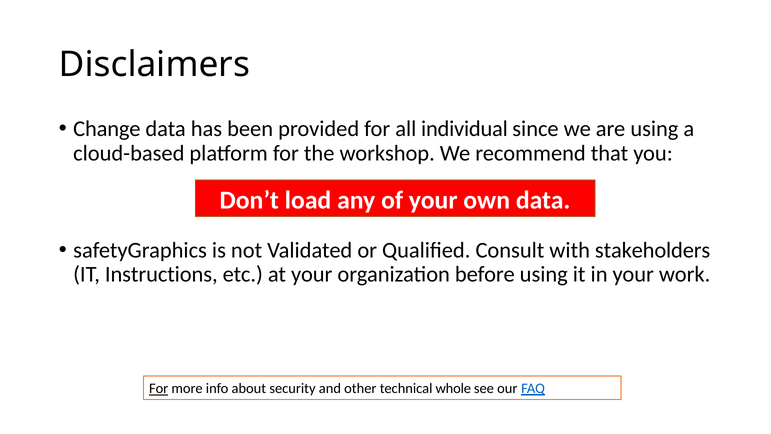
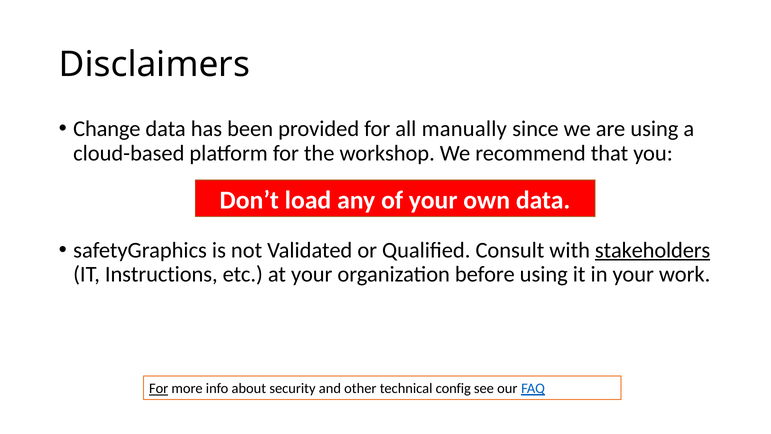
individual: individual -> manually
stakeholders underline: none -> present
whole: whole -> config
